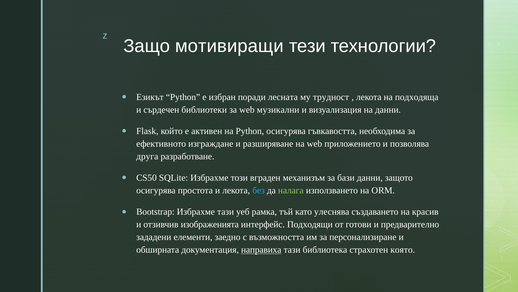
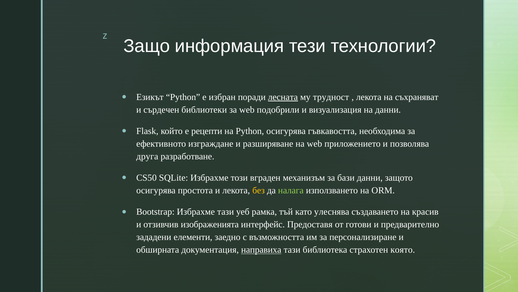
мотивиращи: мотивиращи -> информация
лесната underline: none -> present
подходяща: подходяща -> съхраняват
музикални: музикални -> подобрили
активен: активен -> рецепти
без colour: light blue -> yellow
Подходящи: Подходящи -> Предоставя
